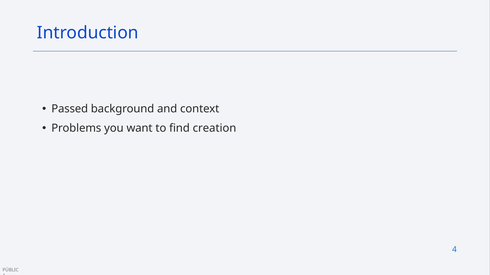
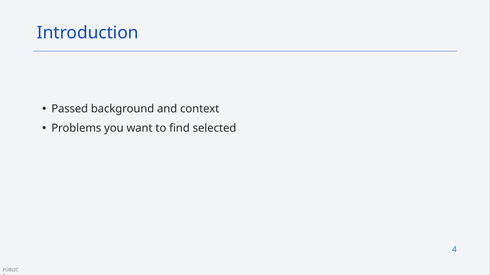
creation: creation -> selected
